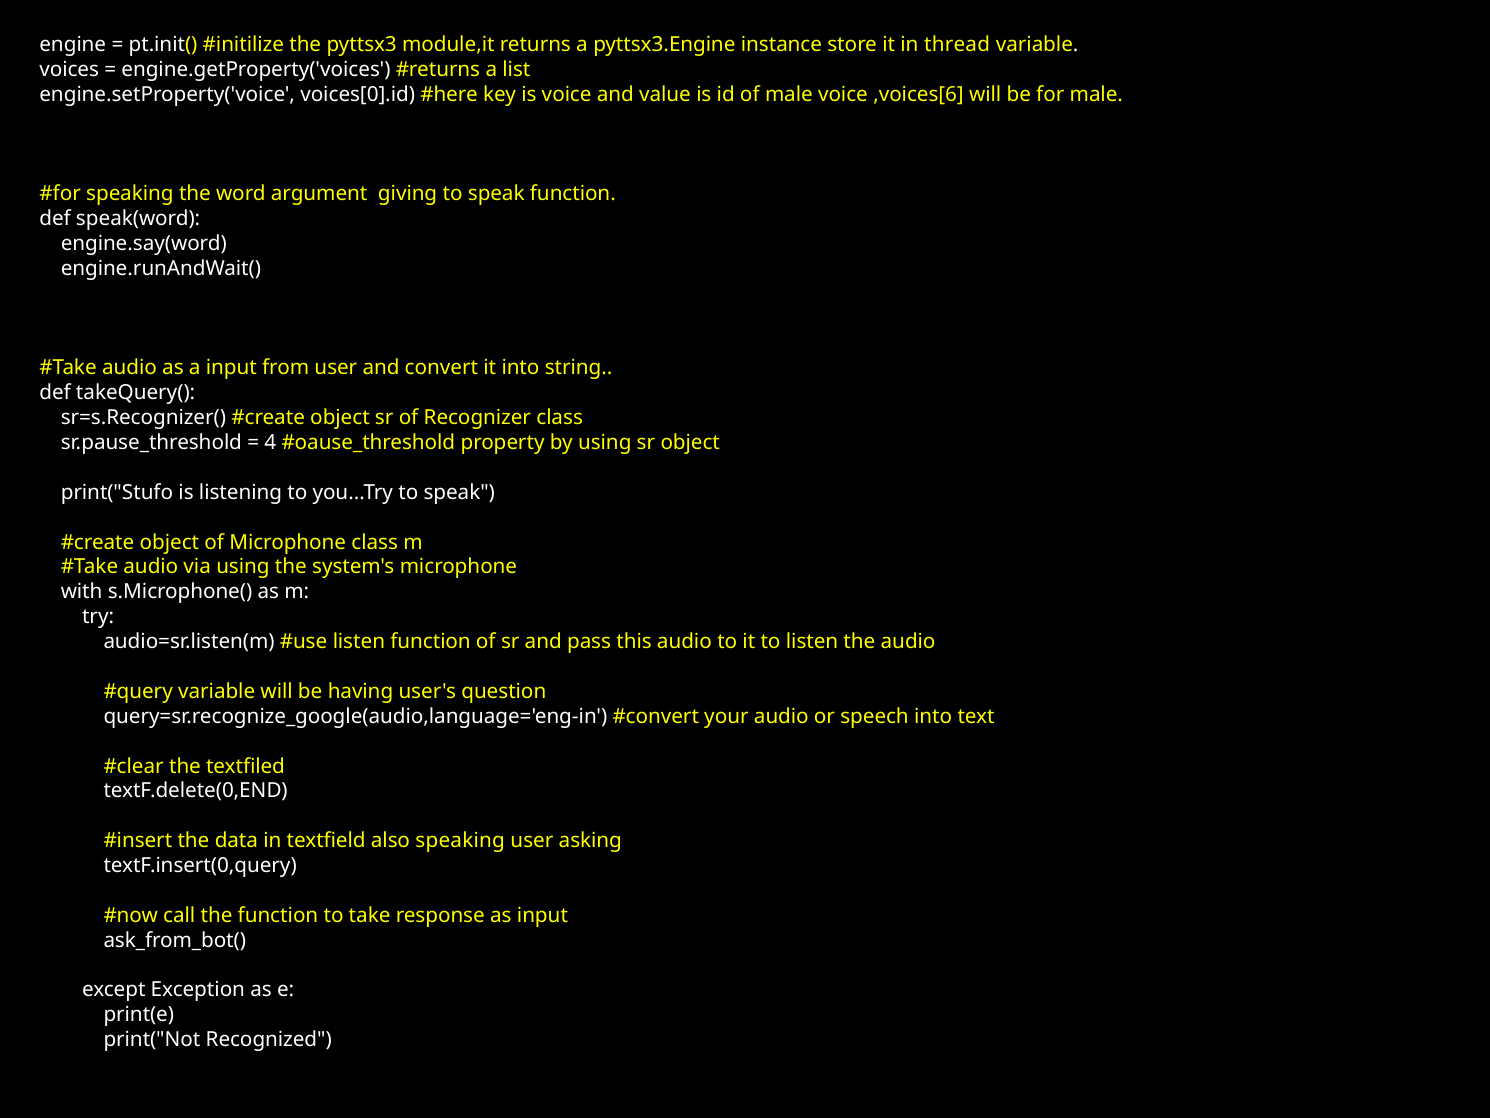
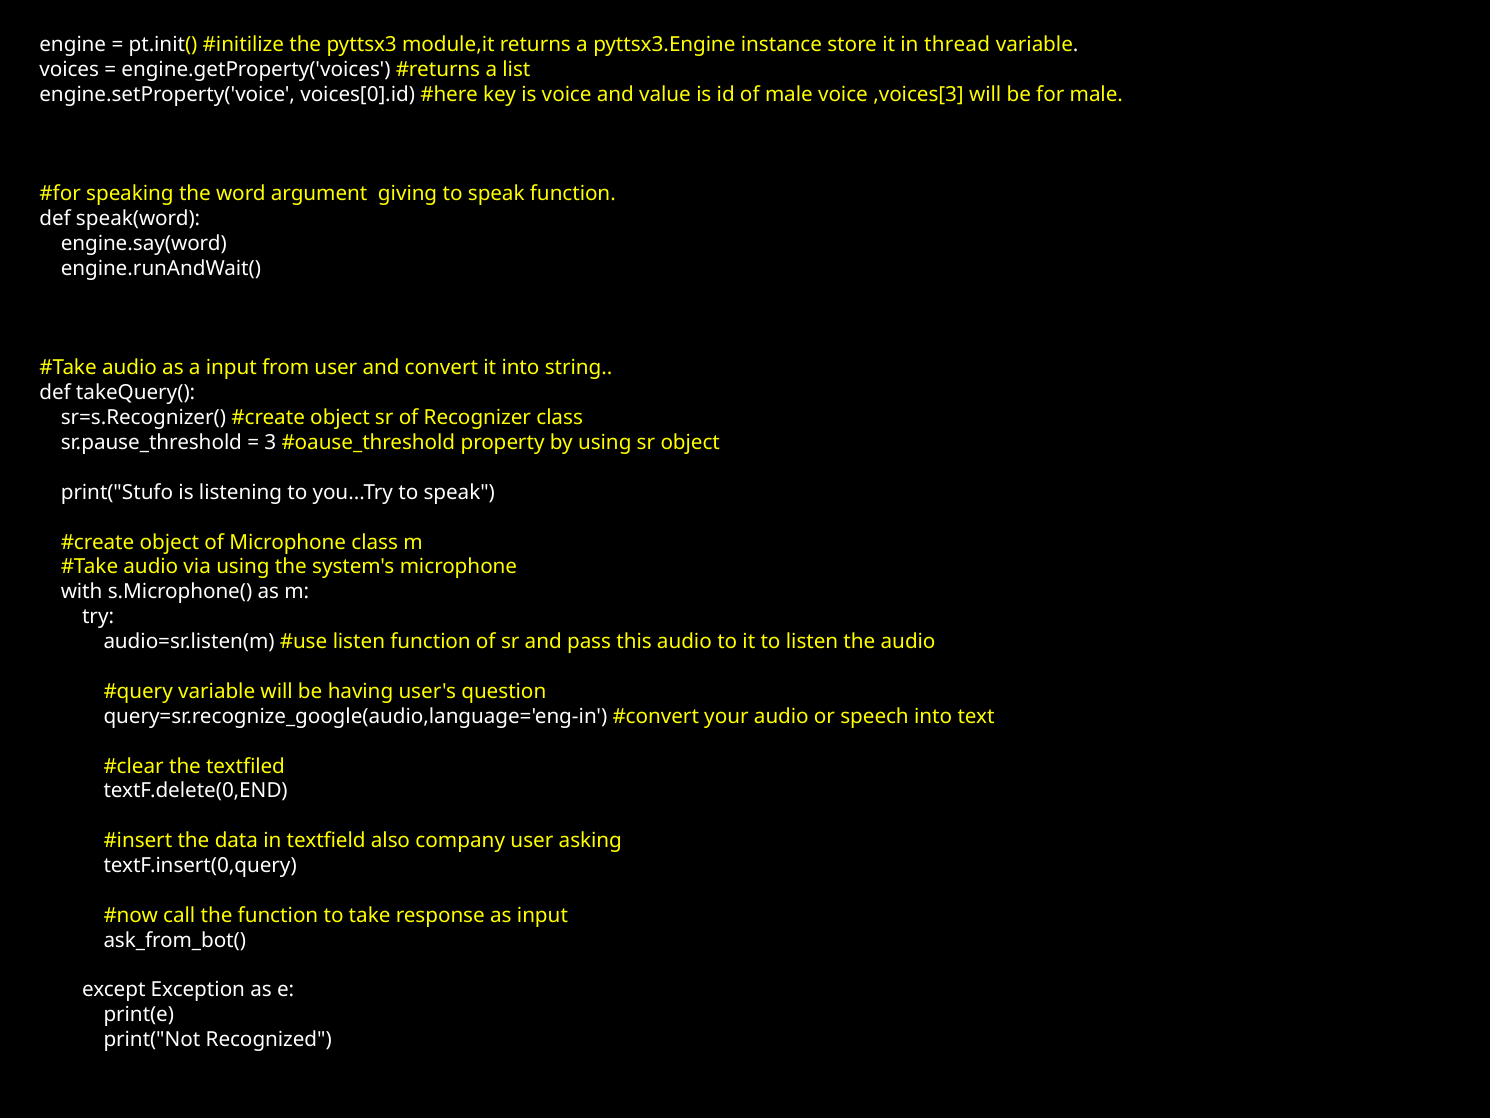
,voices[6: ,voices[6 -> ,voices[3
4: 4 -> 3
also speaking: speaking -> company
